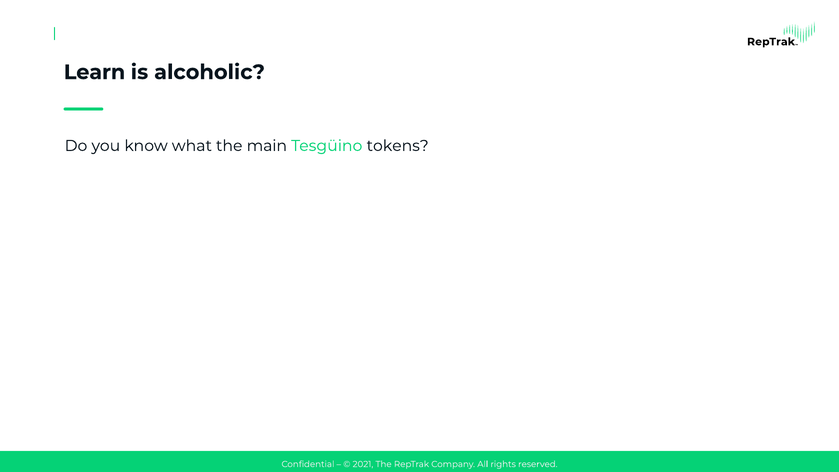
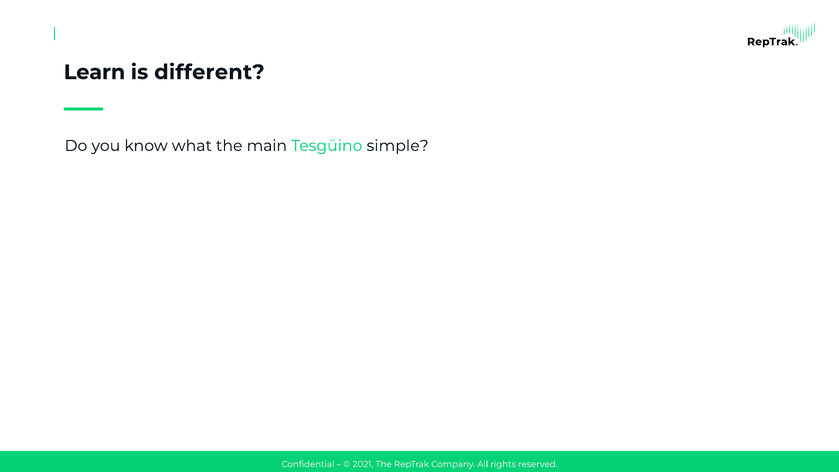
alcoholic: alcoholic -> different
tokens: tokens -> simple
